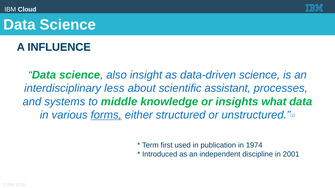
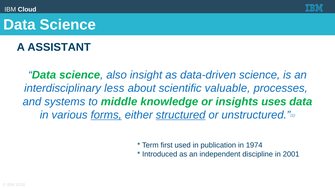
INFLUENCE: INFLUENCE -> ASSISTANT
assistant: assistant -> valuable
what: what -> uses
structured underline: none -> present
